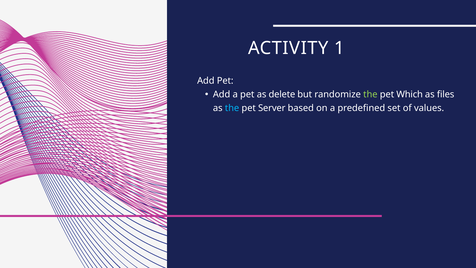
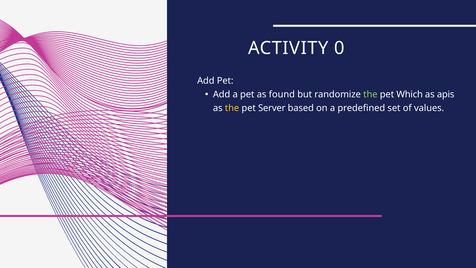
1: 1 -> 0
delete: delete -> found
files: files -> apis
the at (232, 108) colour: light blue -> yellow
